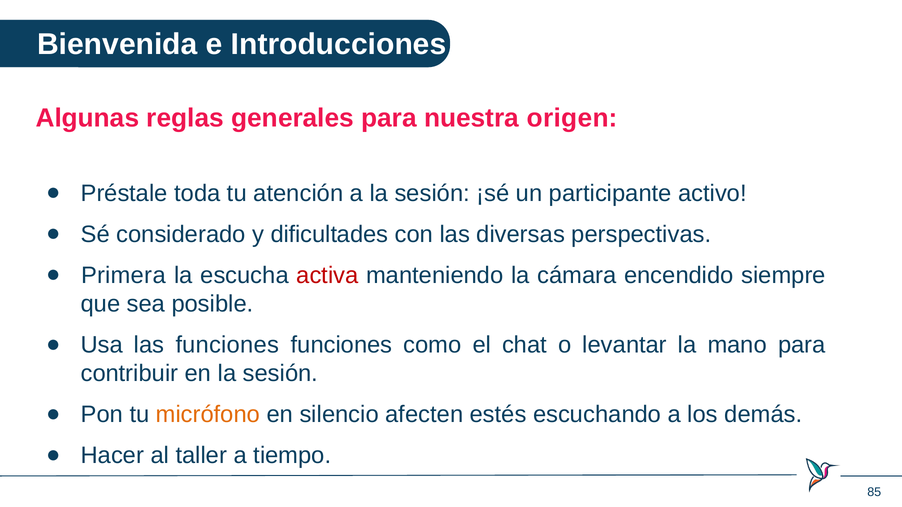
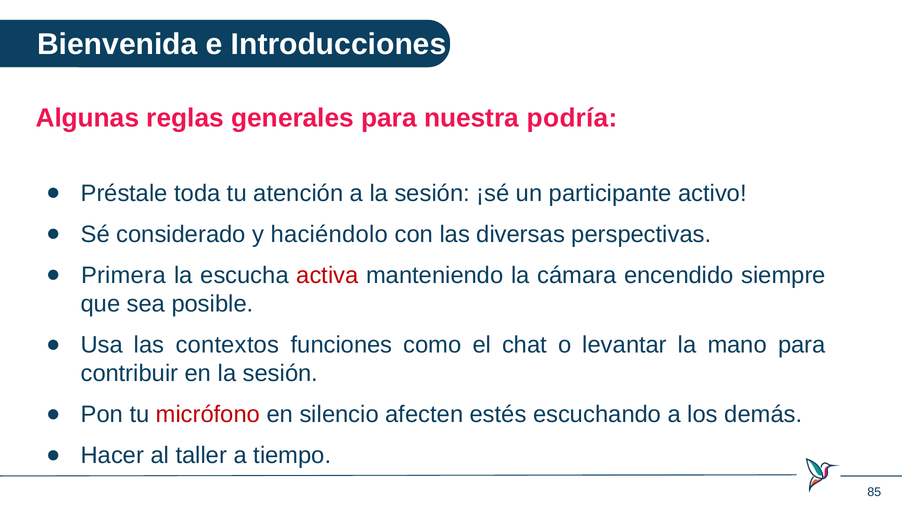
origen: origen -> podría
dificultades: dificultades -> haciéndolo
las funciones: funciones -> contextos
micrófono colour: orange -> red
